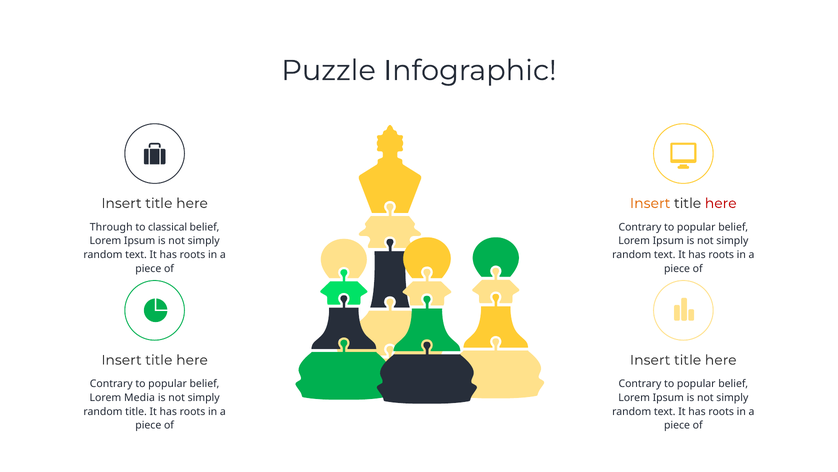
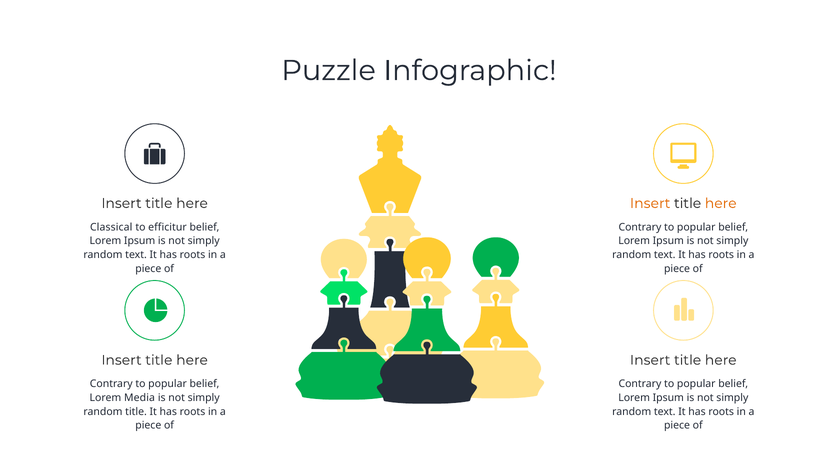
here at (721, 203) colour: red -> orange
Through: Through -> Classical
classical: classical -> efficitur
